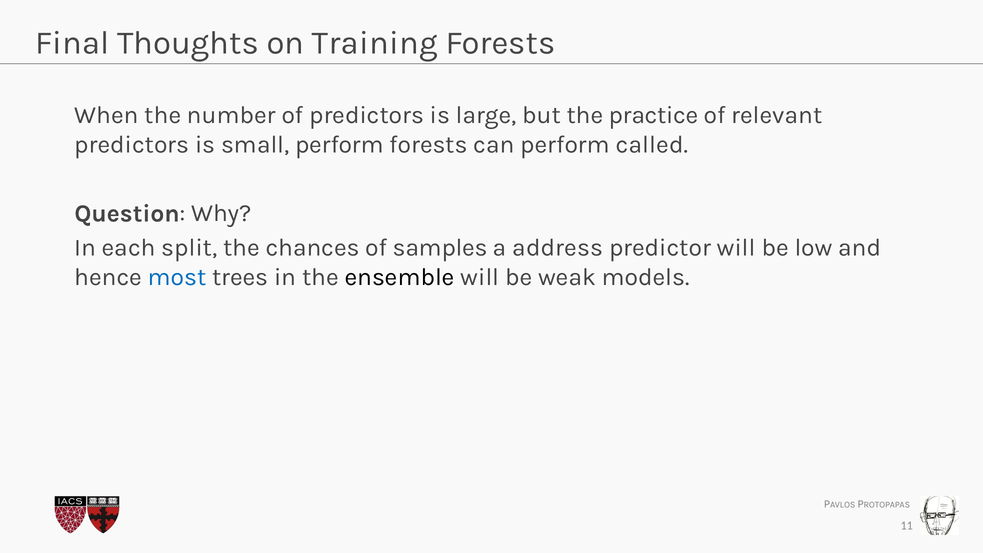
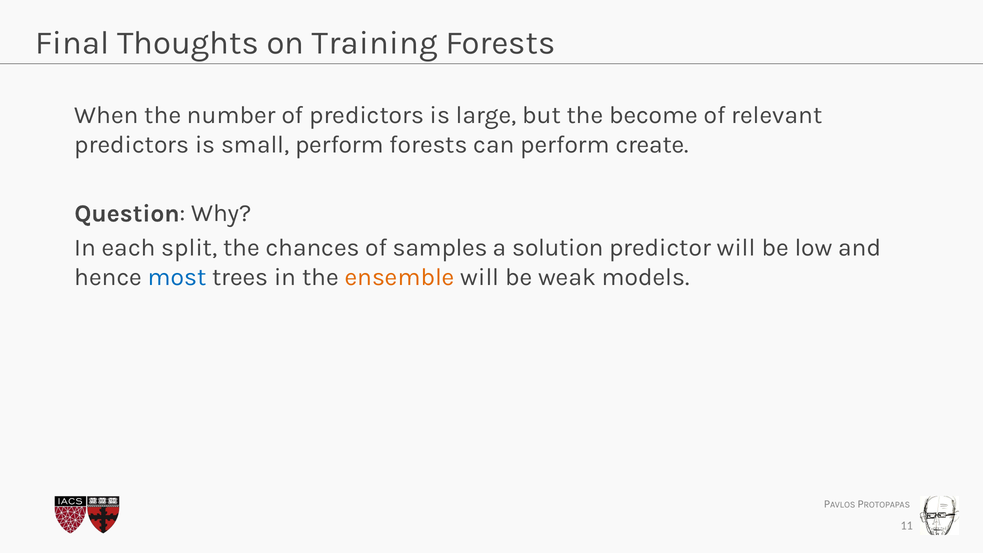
practice: practice -> become
called: called -> create
address: address -> solution
ensemble colour: black -> orange
